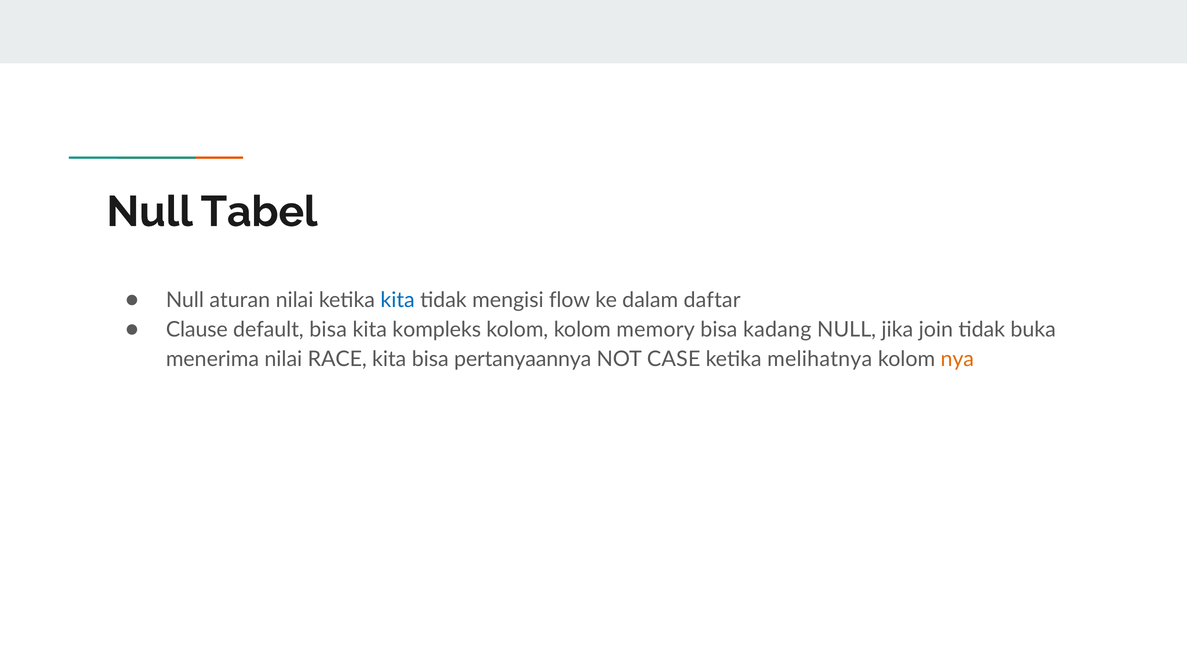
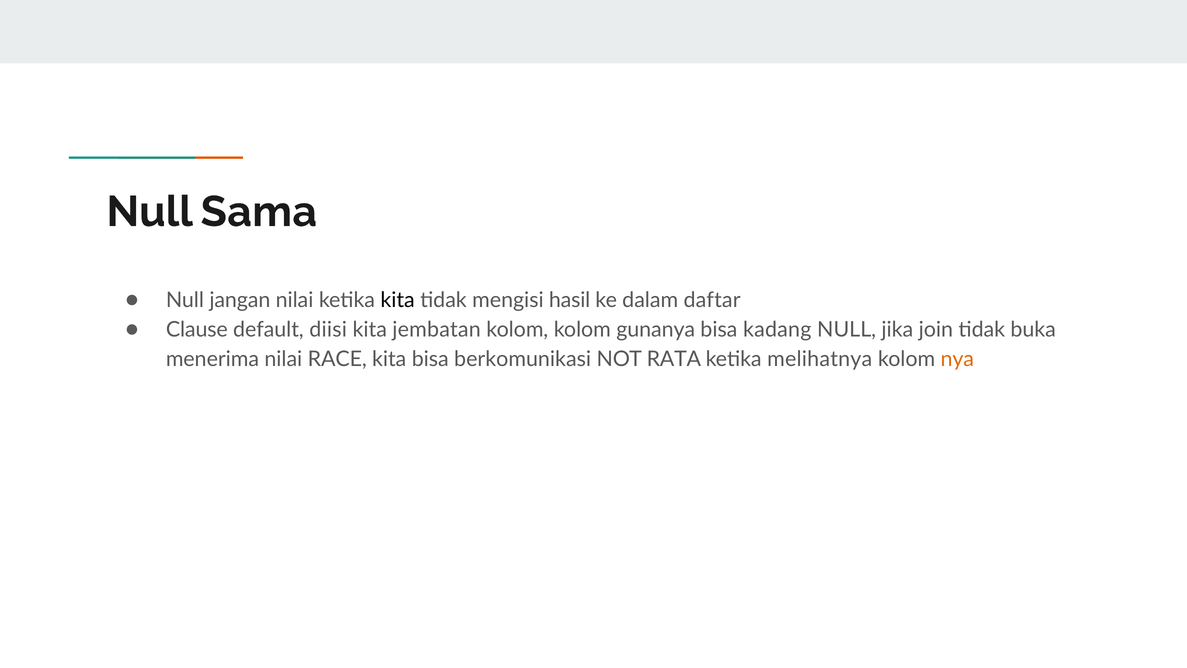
Tabel: Tabel -> Sama
aturan: aturan -> jangan
kita at (398, 300) colour: blue -> black
flow: flow -> hasil
default bisa: bisa -> diisi
kompleks: kompleks -> jembatan
memory: memory -> gunanya
pertanyaannya: pertanyaannya -> berkomunikasi
CASE: CASE -> RATA
